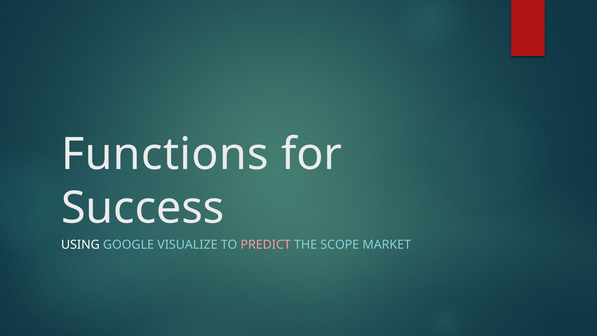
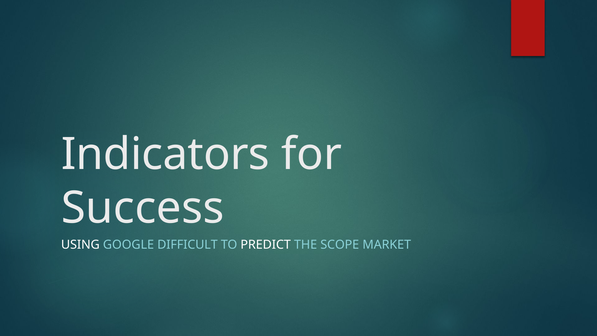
Functions: Functions -> Indicators
VISUALIZE: VISUALIZE -> DIFFICULT
PREDICT colour: pink -> white
